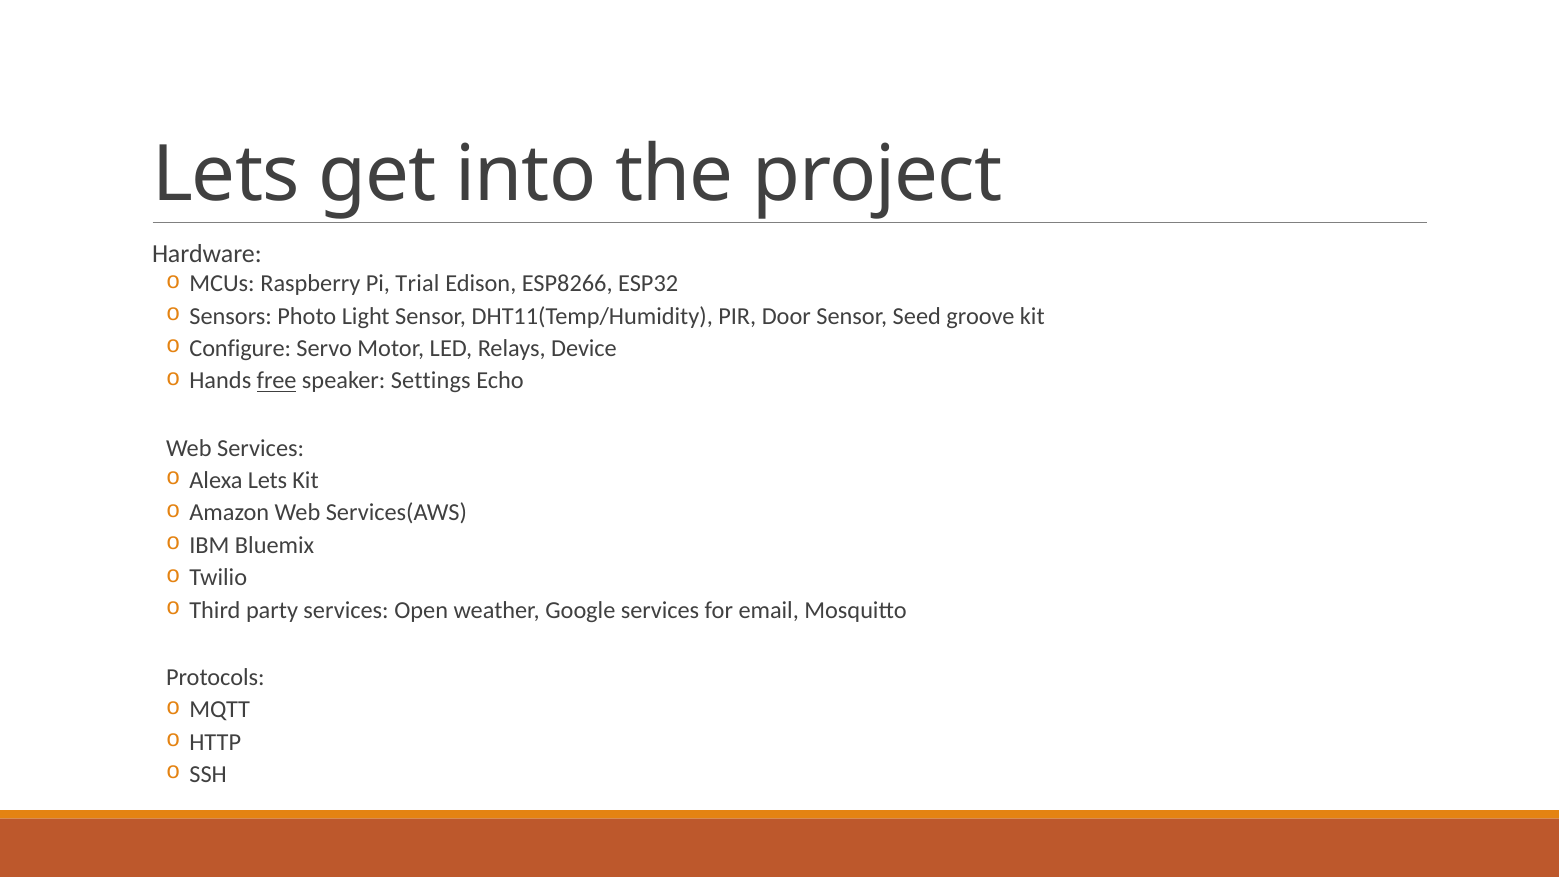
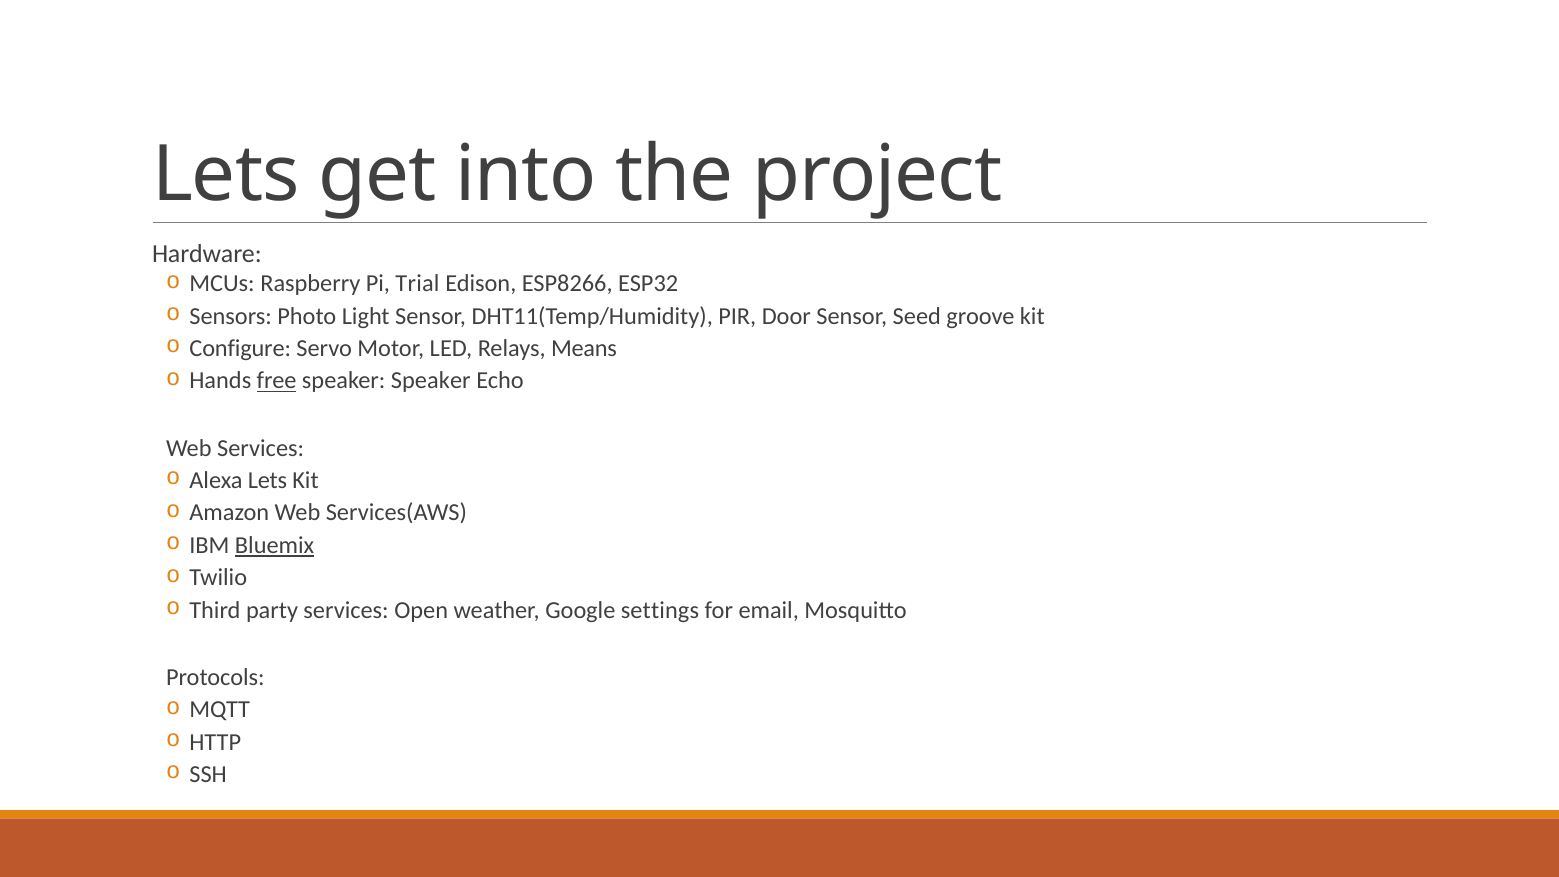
Device: Device -> Means
speaker Settings: Settings -> Speaker
Bluemix underline: none -> present
Google services: services -> settings
